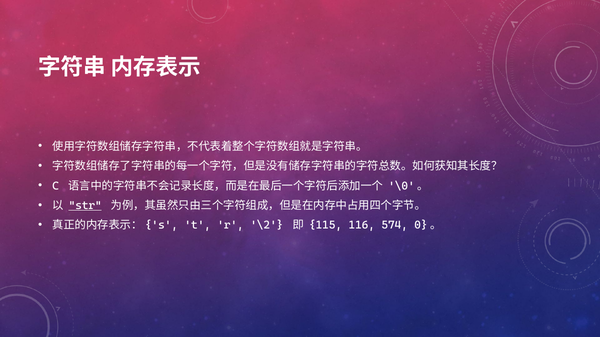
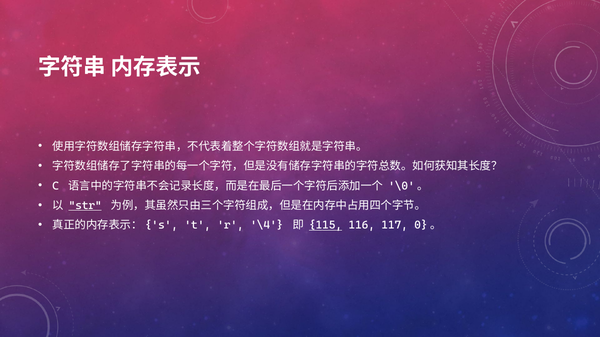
\2: \2 -> \4
115 underline: none -> present
574: 574 -> 117
